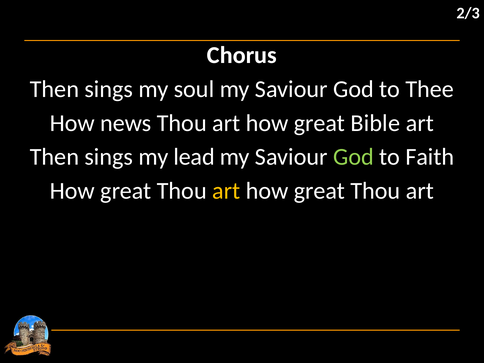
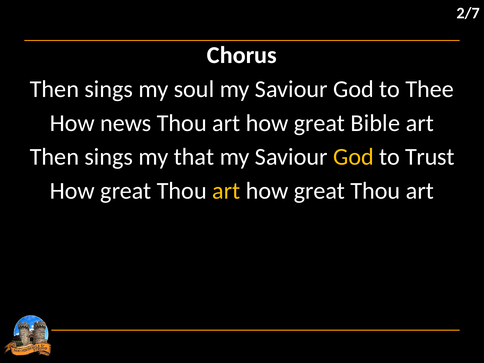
2/3: 2/3 -> 2/7
lead: lead -> that
God at (353, 157) colour: light green -> yellow
Faith: Faith -> Trust
